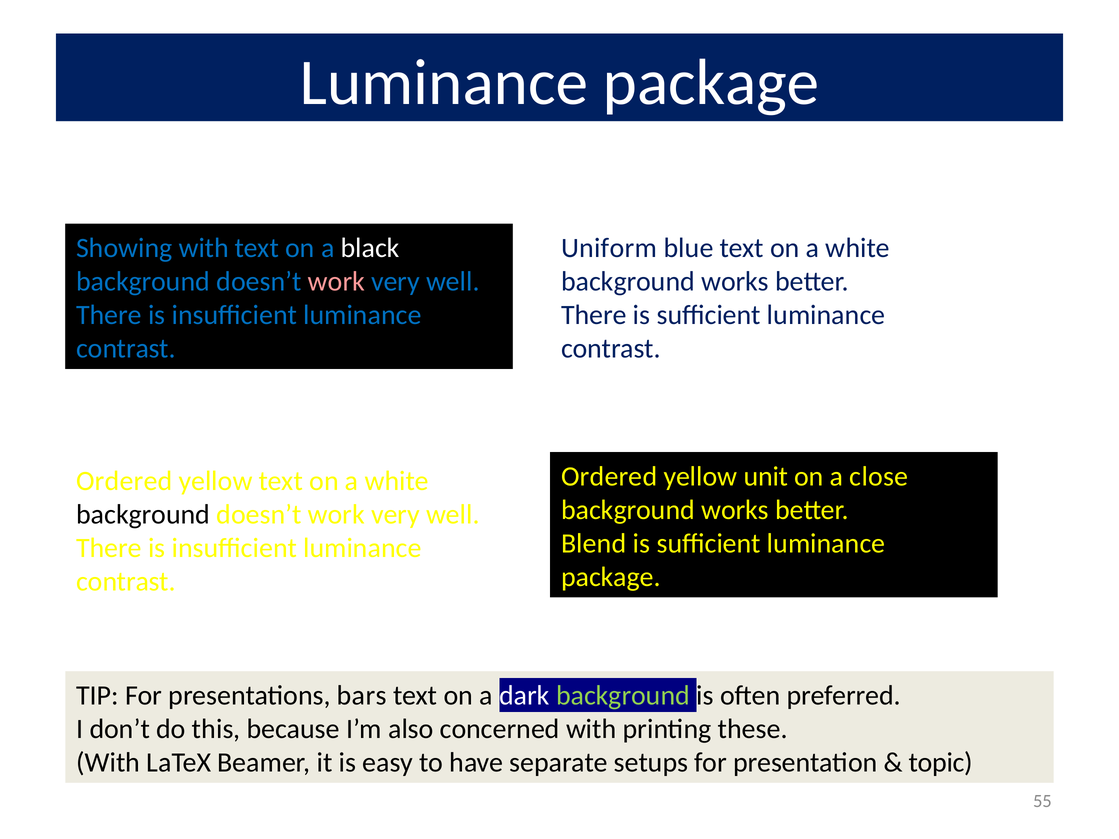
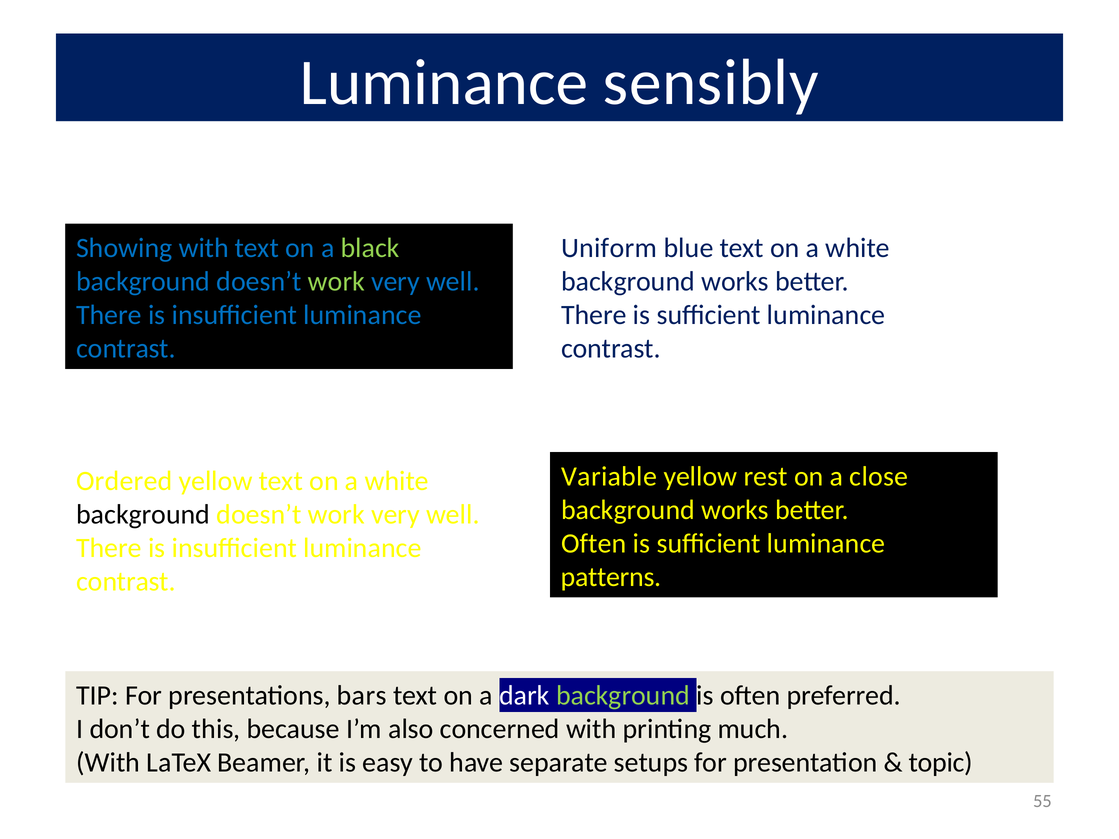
package at (711, 83): package -> sensibly
black colour: white -> light green
work at (336, 282) colour: pink -> light green
Ordered at (609, 476): Ordered -> Variable
unit: unit -> rest
Blend at (594, 544): Blend -> Often
package at (611, 577): package -> patterns
these: these -> much
